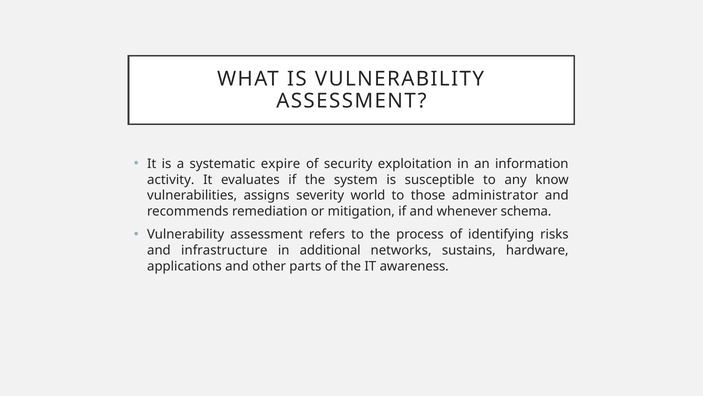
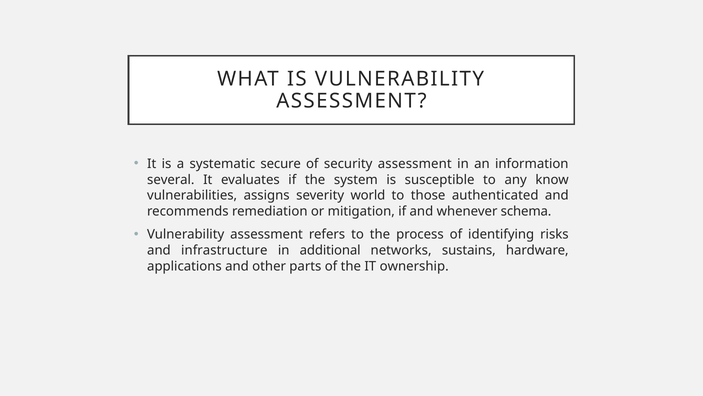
expire: expire -> secure
security exploitation: exploitation -> assessment
activity: activity -> several
administrator: administrator -> authenticated
awareness: awareness -> ownership
